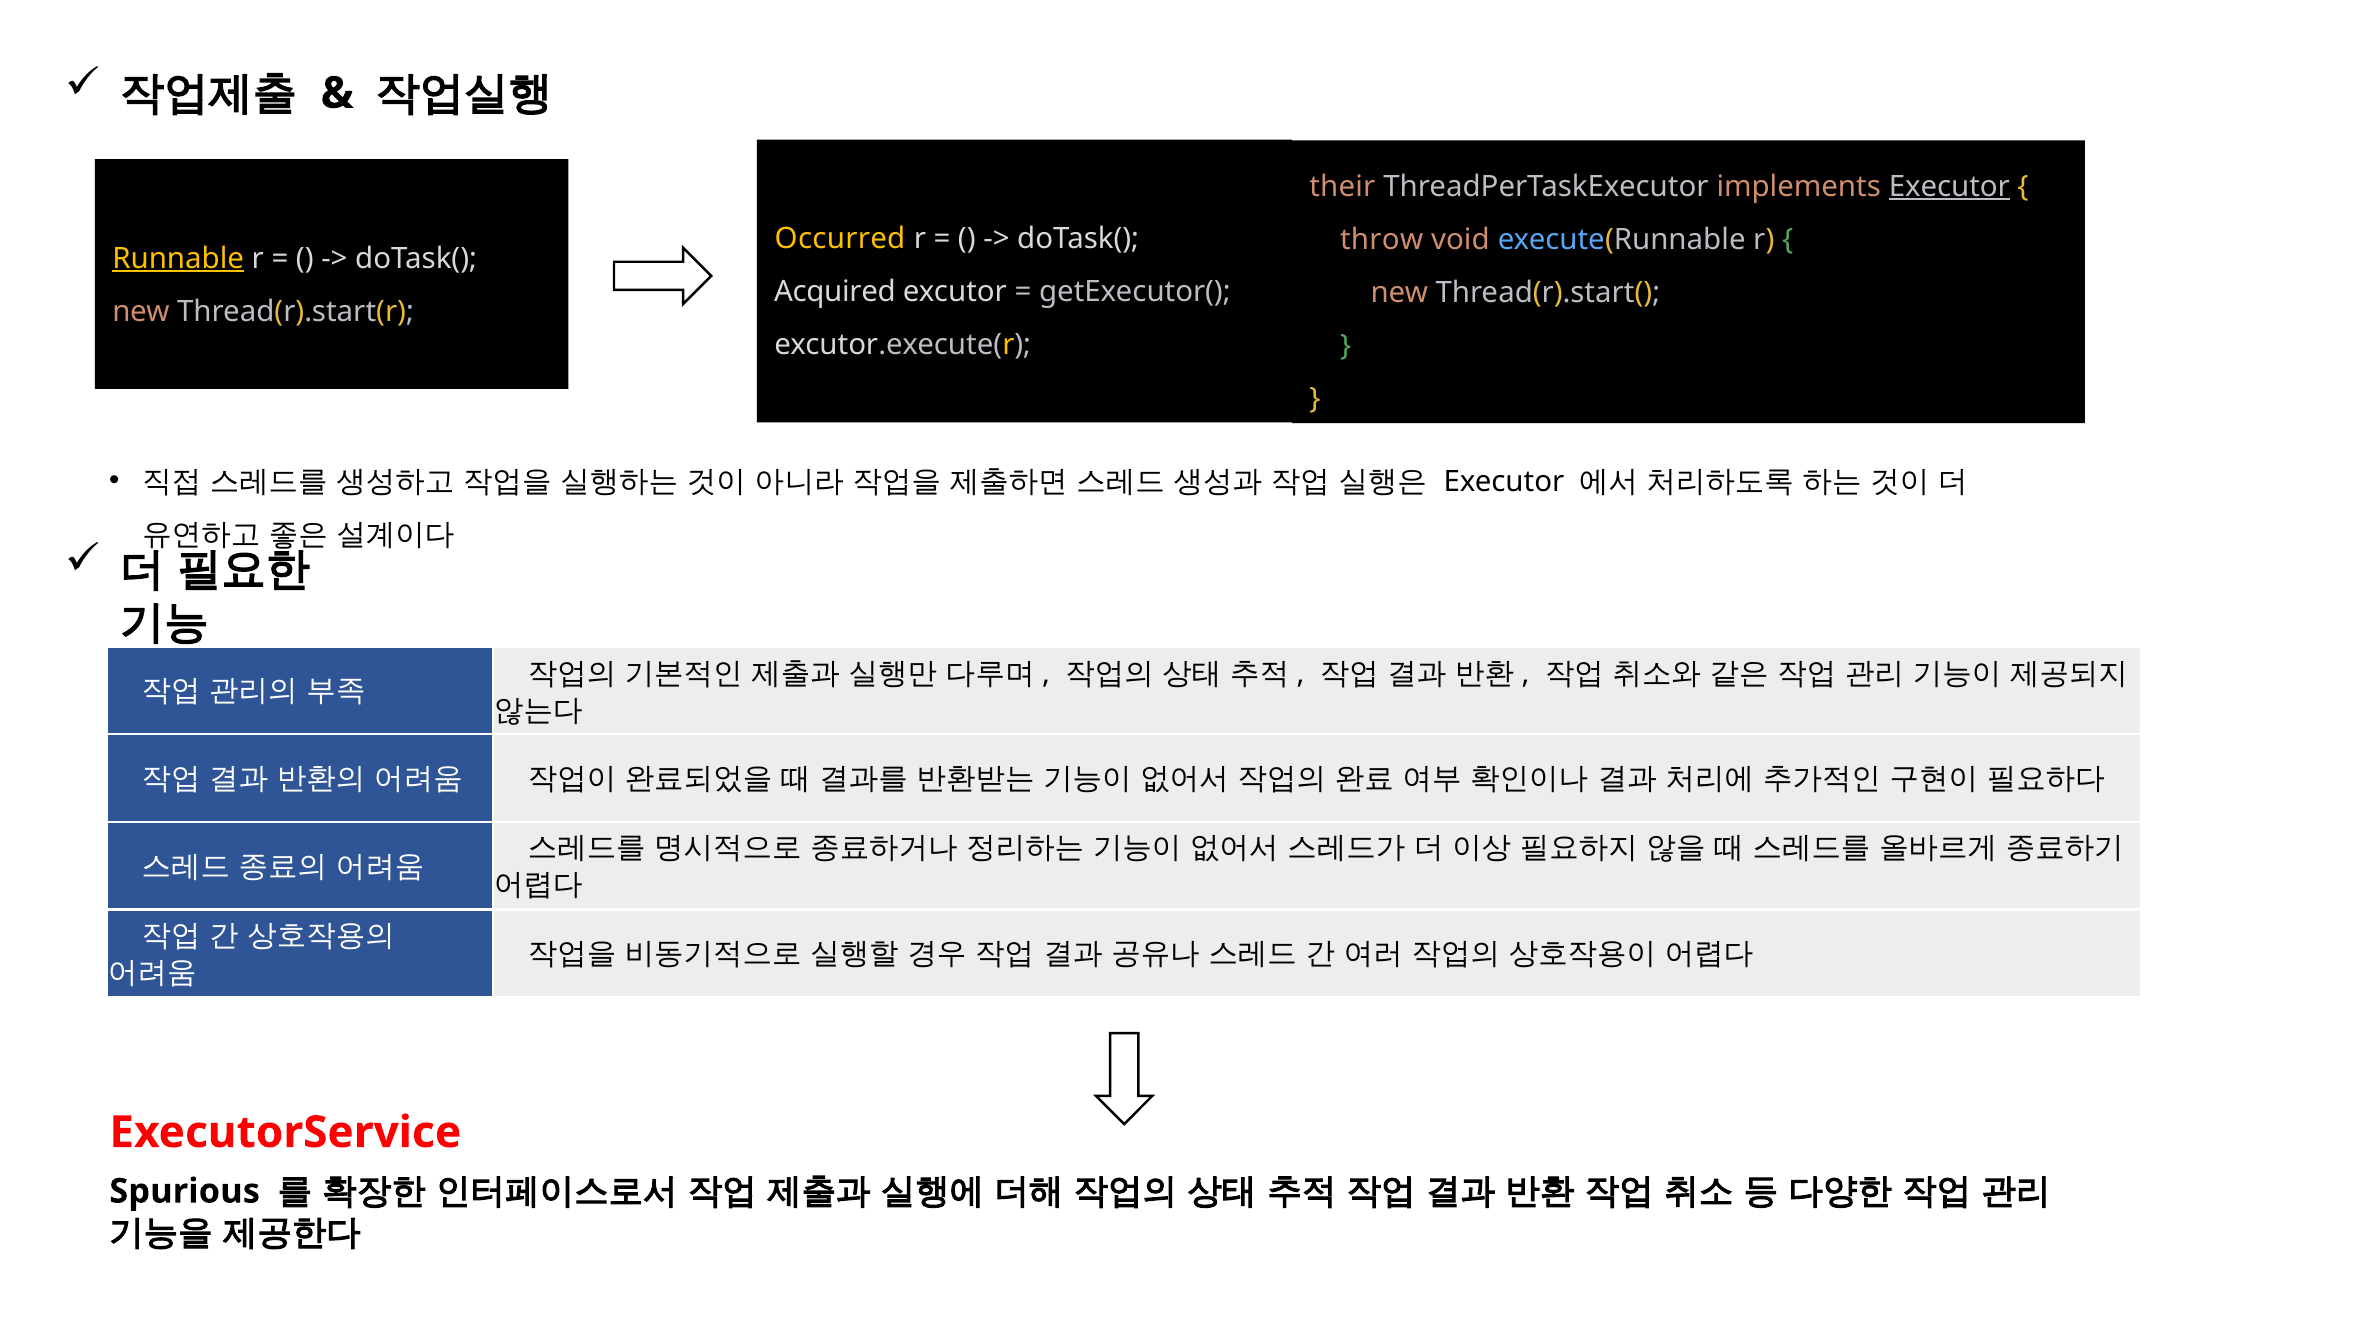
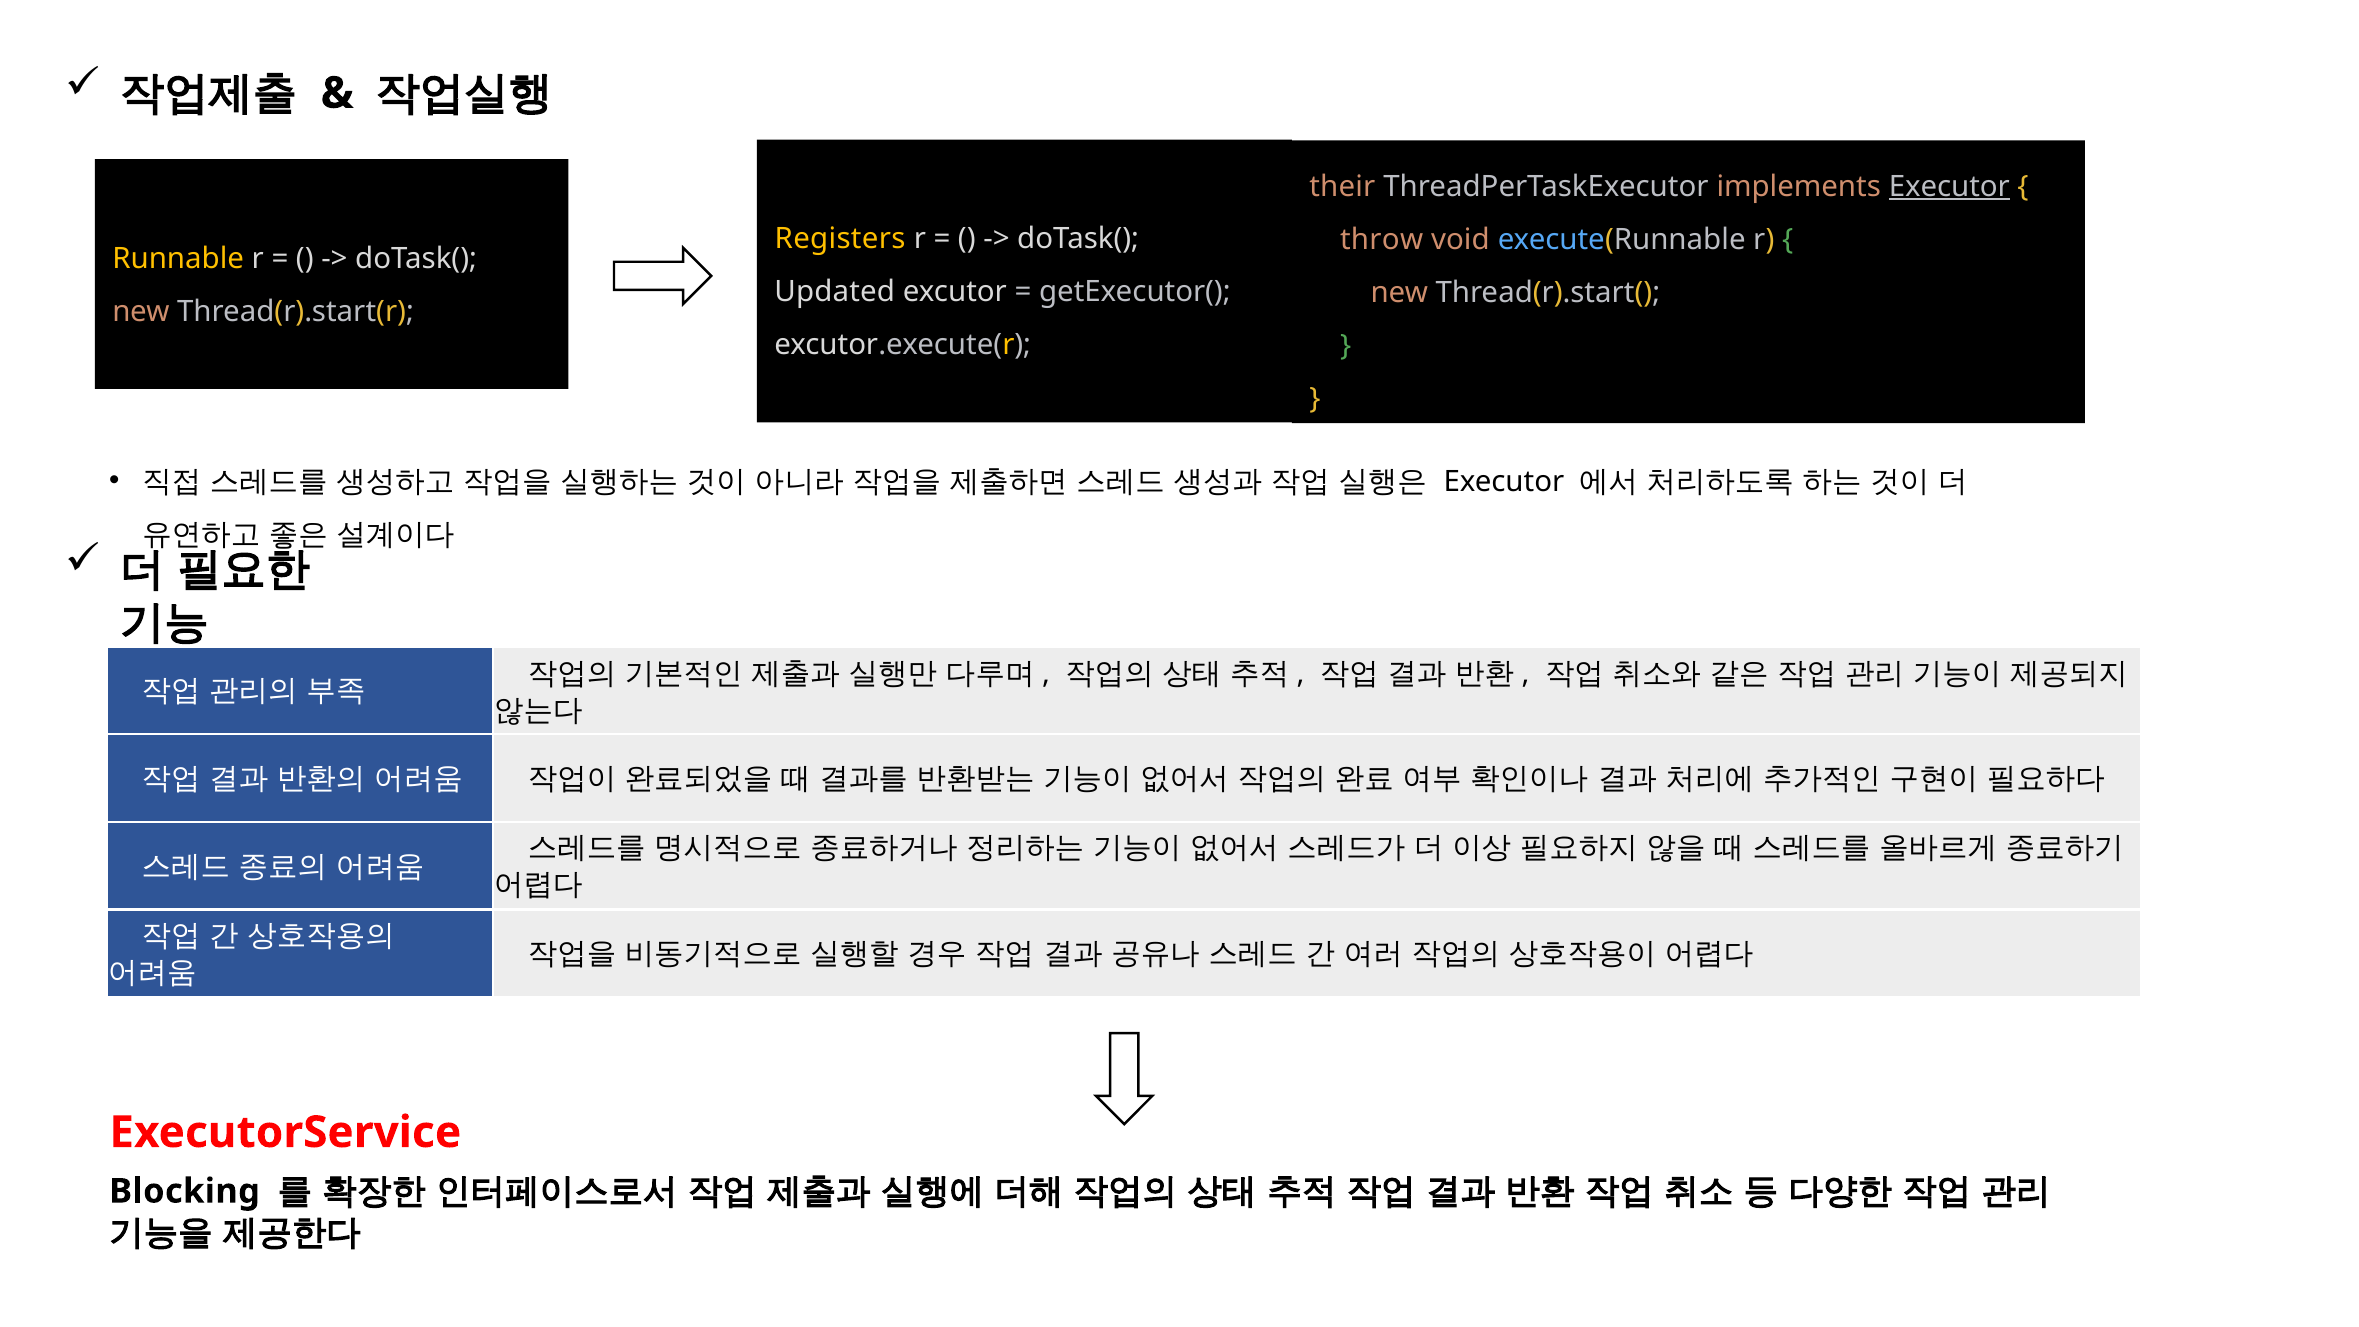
Occurred: Occurred -> Registers
Runnable underline: present -> none
Acquired: Acquired -> Updated
Spurious: Spurious -> Blocking
